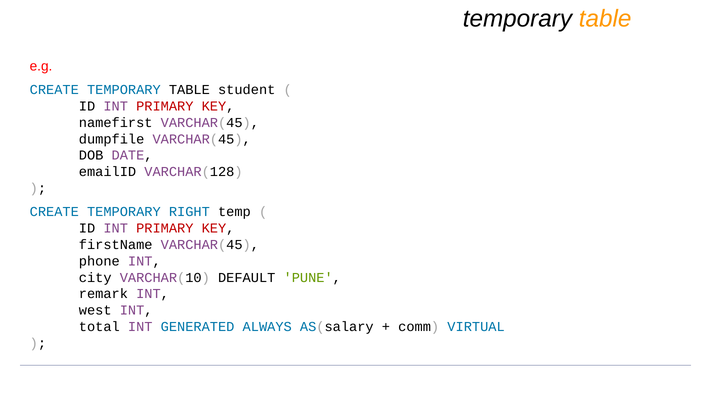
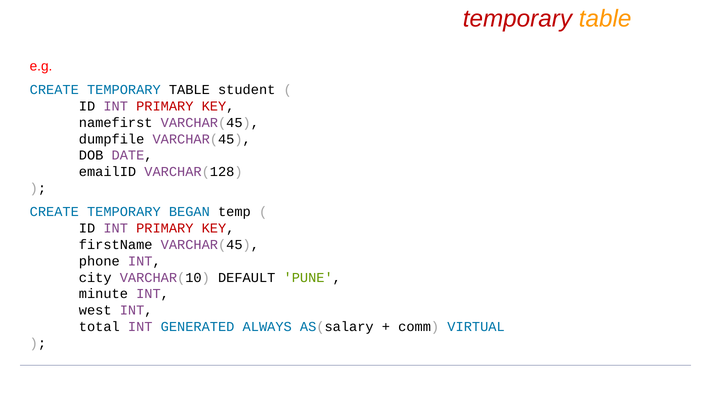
temporary at (517, 19) colour: black -> red
RIGHT: RIGHT -> BEGAN
remark: remark -> minute
